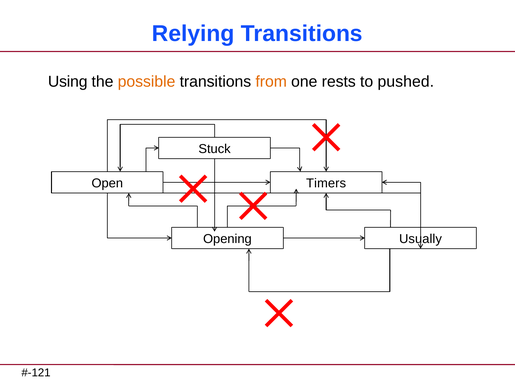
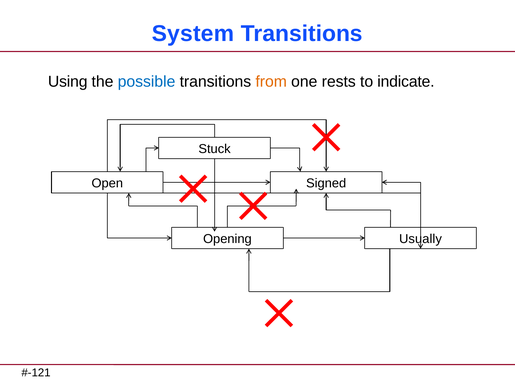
Relying: Relying -> System
possible colour: orange -> blue
pushed: pushed -> indicate
Timers: Timers -> Signed
